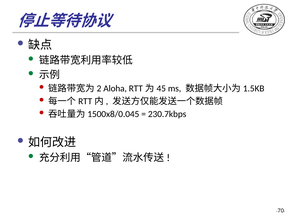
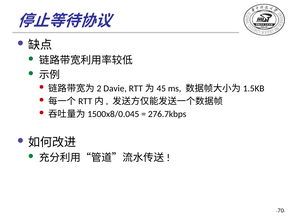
Aloha: Aloha -> Davie
230.7kbps: 230.7kbps -> 276.7kbps
